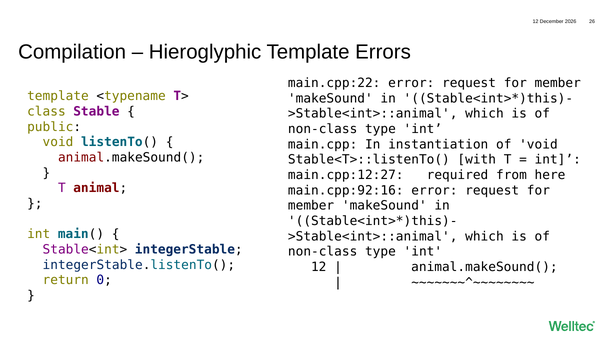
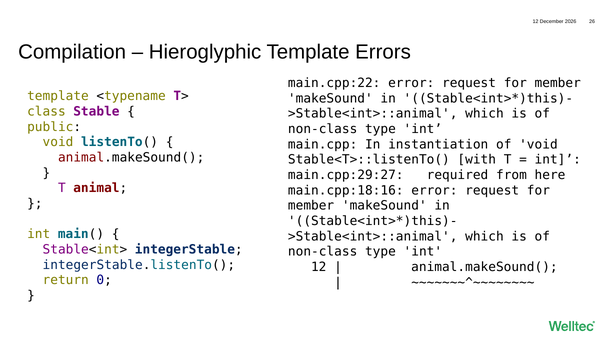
main.cpp:12:27: main.cpp:12:27 -> main.cpp:29:27
main.cpp:92:16: main.cpp:92:16 -> main.cpp:18:16
